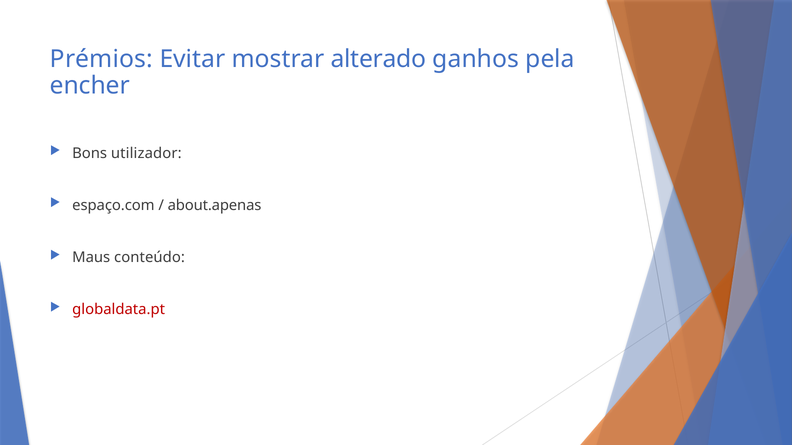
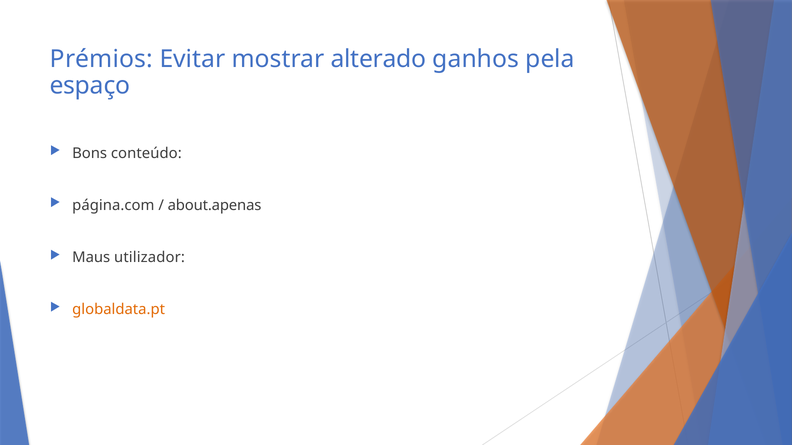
encher: encher -> espaço
utilizador: utilizador -> conteúdo
espaço.com: espaço.com -> página.com
conteúdo: conteúdo -> utilizador
globaldata.pt colour: red -> orange
